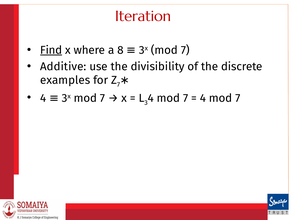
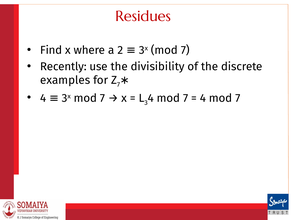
Iteration: Iteration -> Residues
Find underline: present -> none
8: 8 -> 2
Additive: Additive -> Recently
